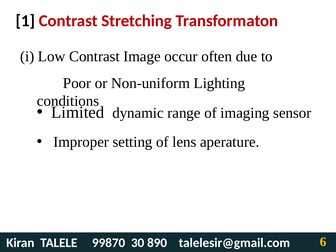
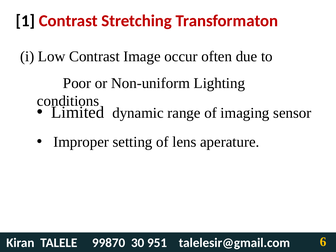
890: 890 -> 951
